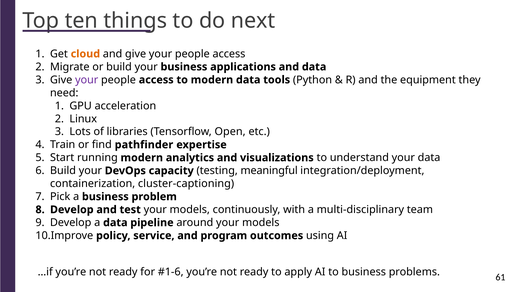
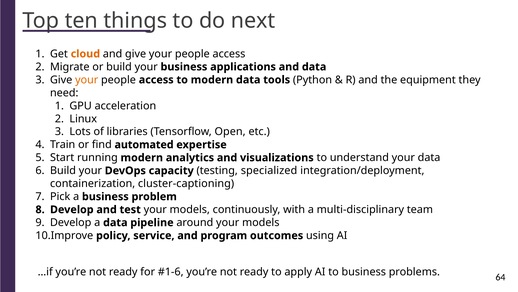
your at (87, 80) colour: purple -> orange
pathfinder: pathfinder -> automated
meaningful: meaningful -> specialized
61: 61 -> 64
